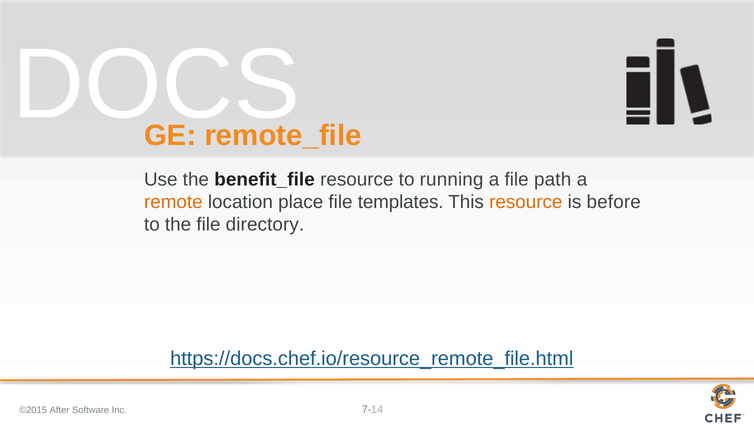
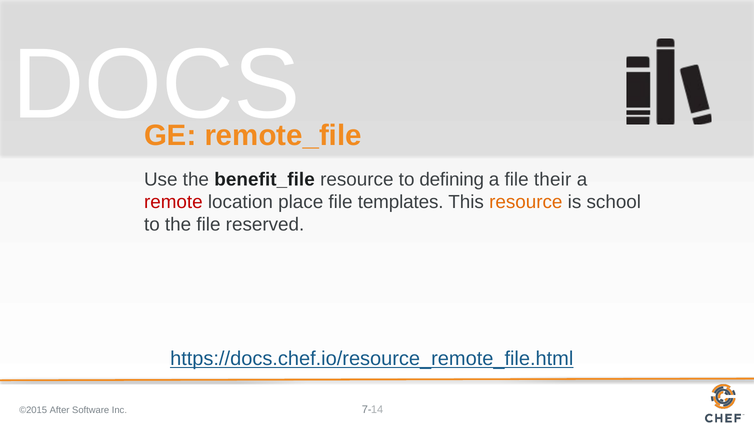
running: running -> defining
path: path -> their
remote colour: orange -> red
before: before -> school
directory: directory -> reserved
